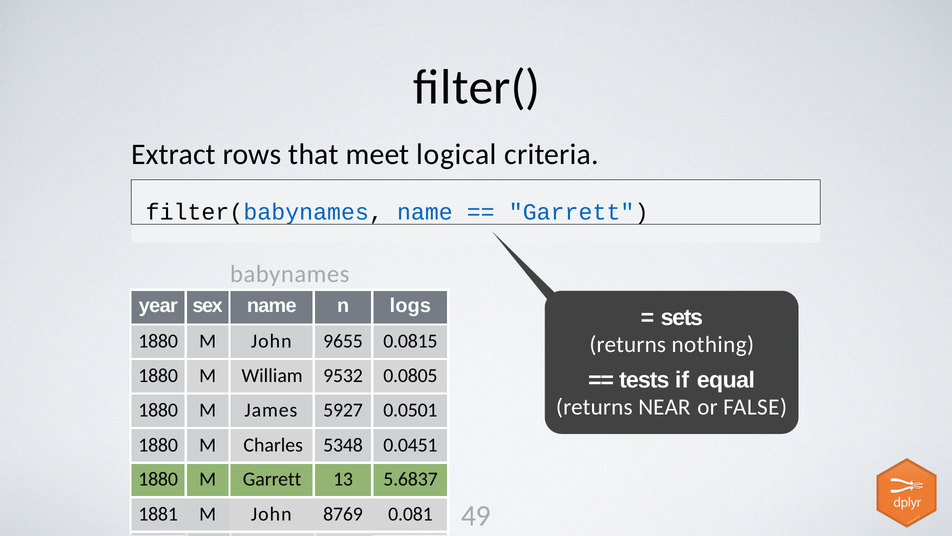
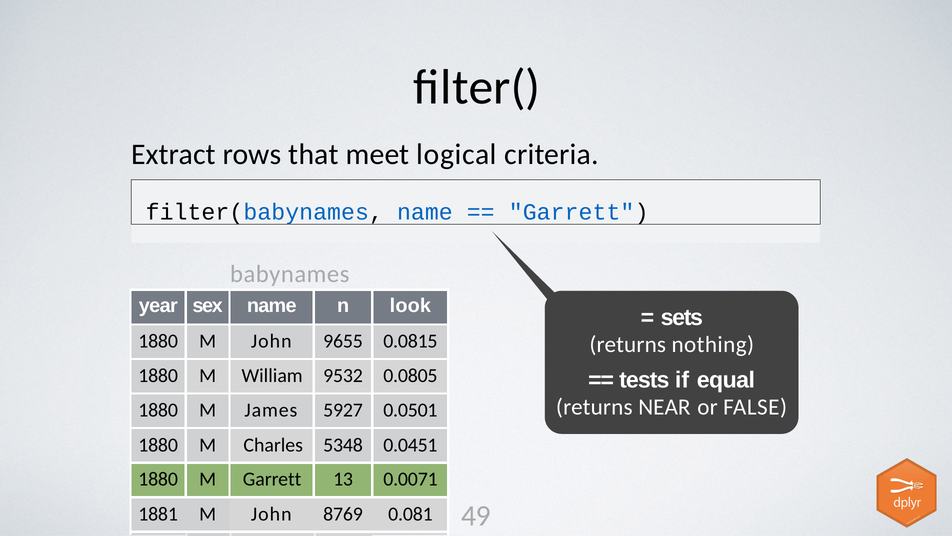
logs: logs -> look
5.6837: 5.6837 -> 0.0071
